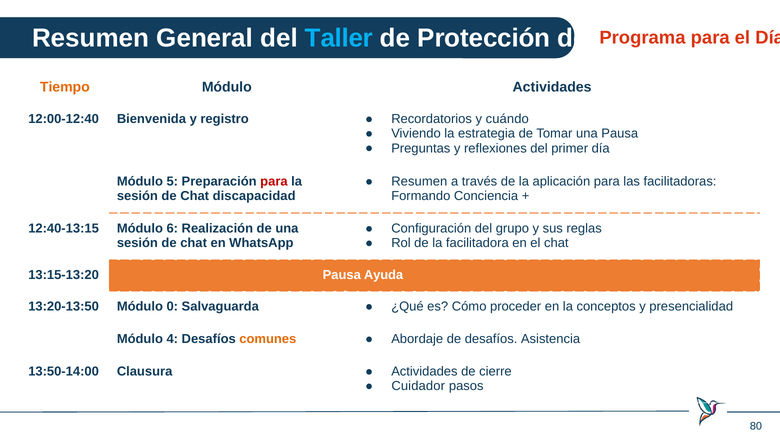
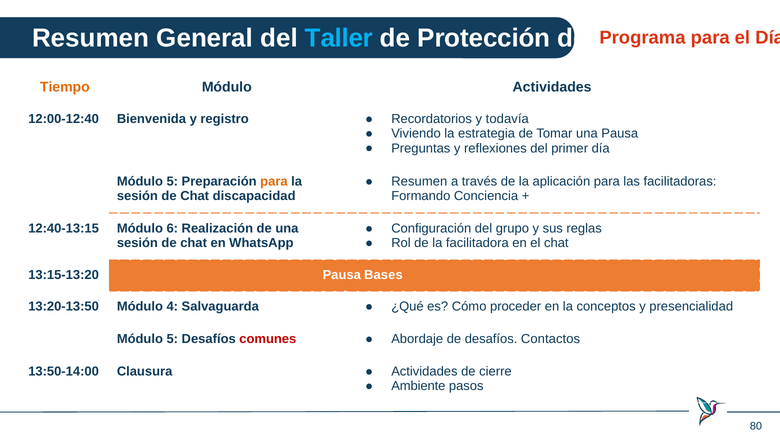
cuándo: cuándo -> todavía
para at (274, 181) colour: red -> orange
Ayuda: Ayuda -> Bases
0: 0 -> 4
4 at (172, 339): 4 -> 5
comunes colour: orange -> red
Asistencia: Asistencia -> Contactos
Cuidador: Cuidador -> Ambiente
